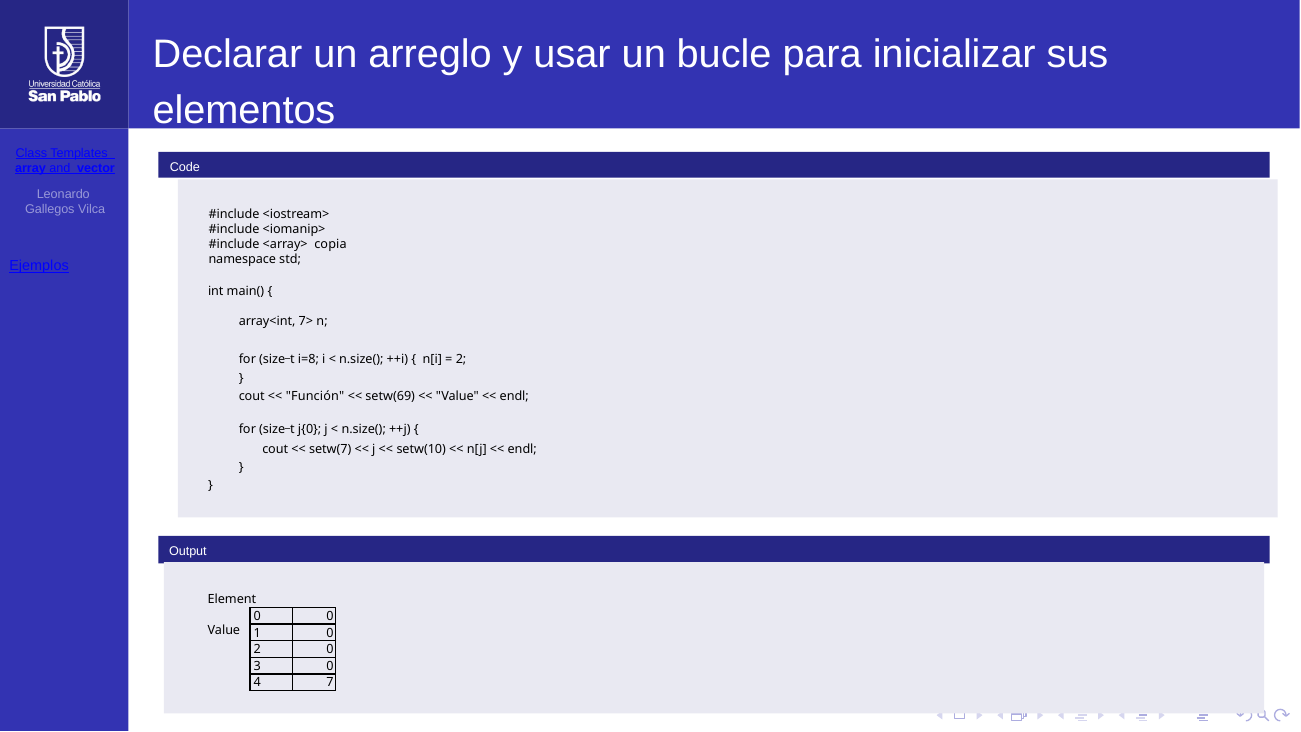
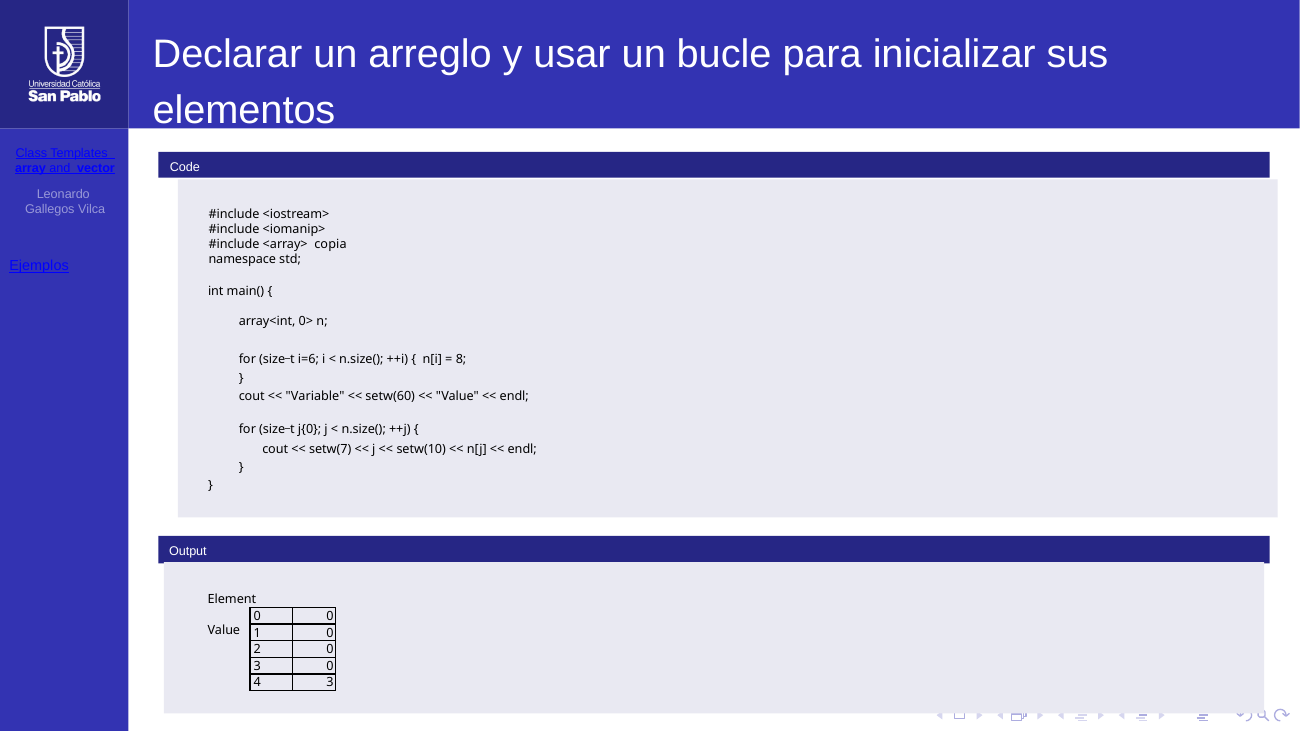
7>: 7> -> 0>
i=8: i=8 -> i=6
2 at (461, 359): 2 -> 8
Función: Función -> Variable
setw(69: setw(69 -> setw(60
4 7: 7 -> 3
